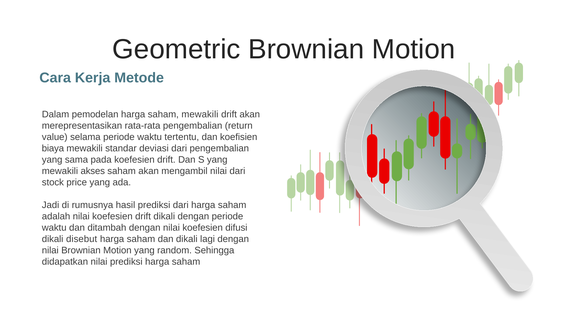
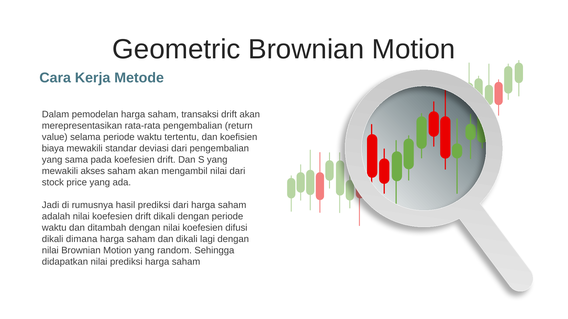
saham mewakili: mewakili -> transaksi
disebut: disebut -> dimana
